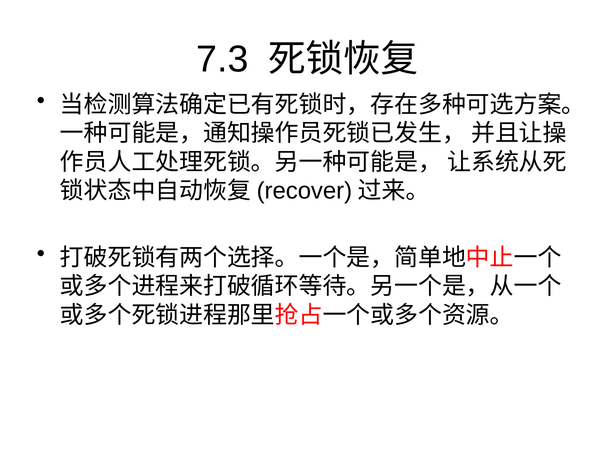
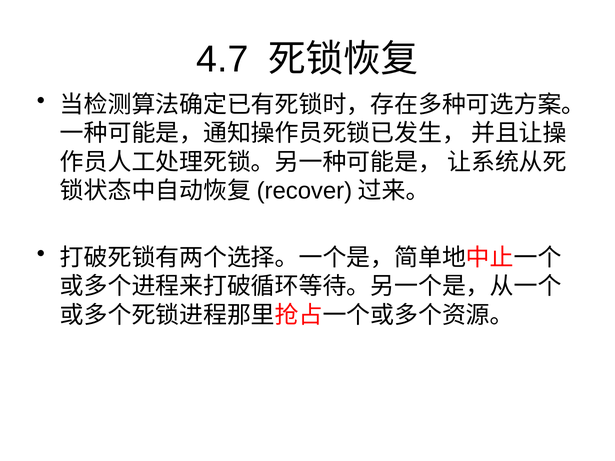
7.3: 7.3 -> 4.7
